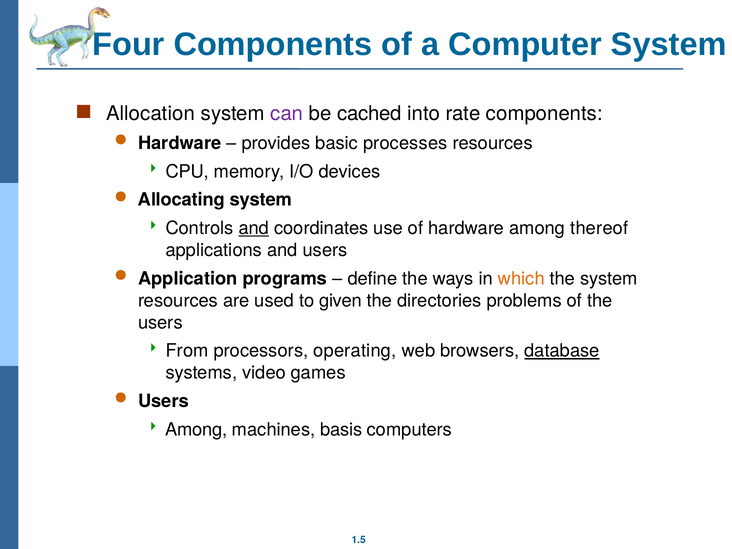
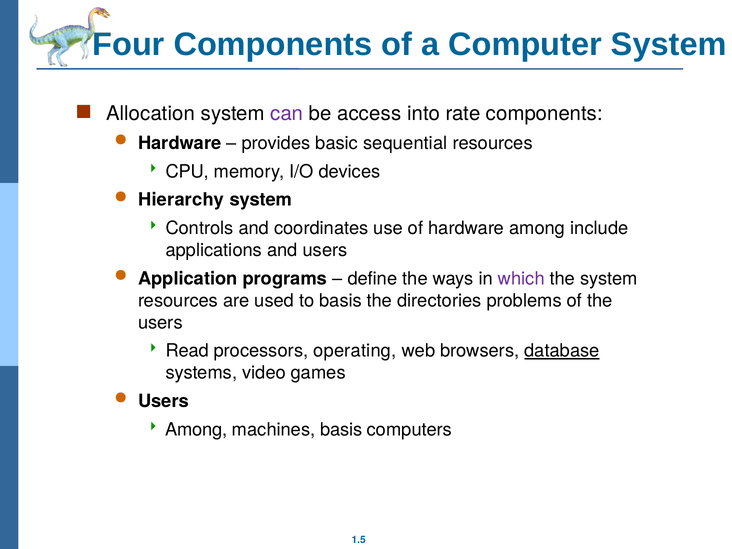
cached: cached -> access
processes: processes -> sequential
Allocating: Allocating -> Hierarchy
and at (254, 228) underline: present -> none
thereof: thereof -> include
which colour: orange -> purple
to given: given -> basis
From: From -> Read
